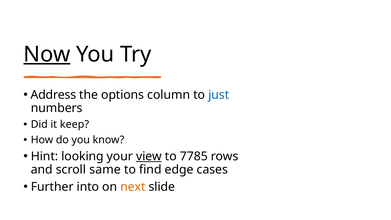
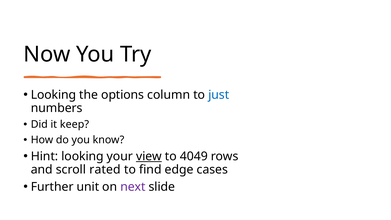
Now underline: present -> none
Address at (53, 95): Address -> Looking
7785: 7785 -> 4049
same: same -> rated
into: into -> unit
next colour: orange -> purple
